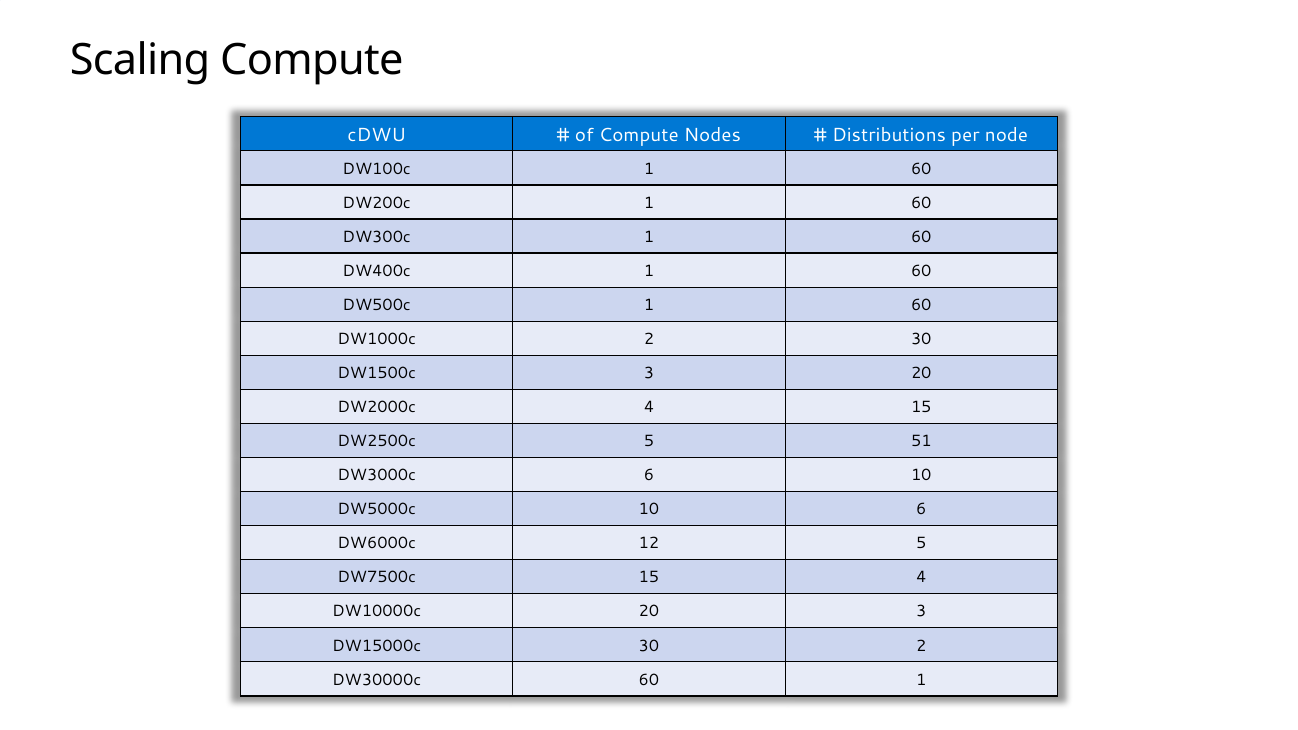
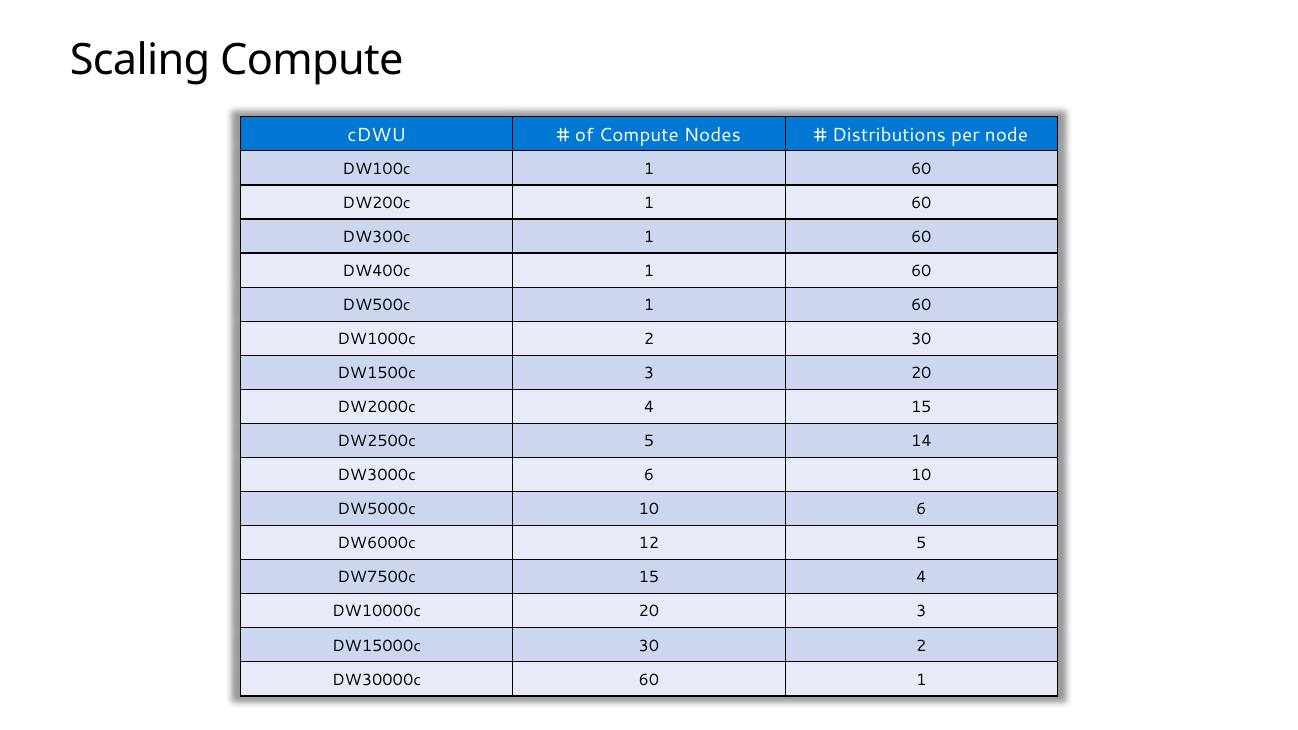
51: 51 -> 14
